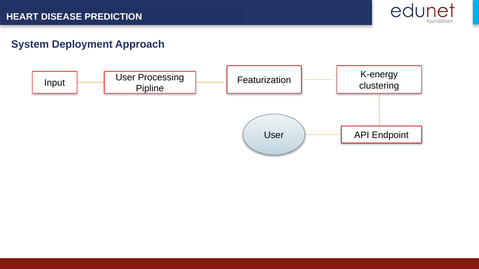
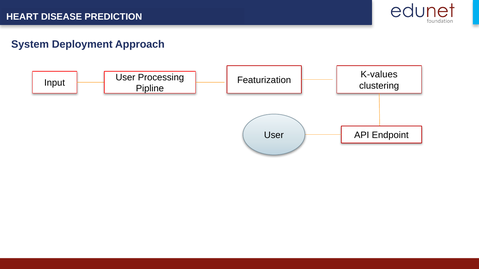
K-energy: K-energy -> K-values
